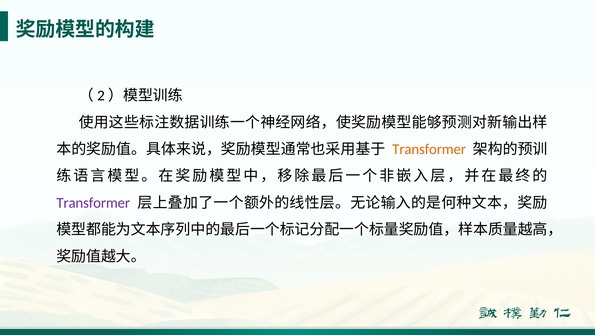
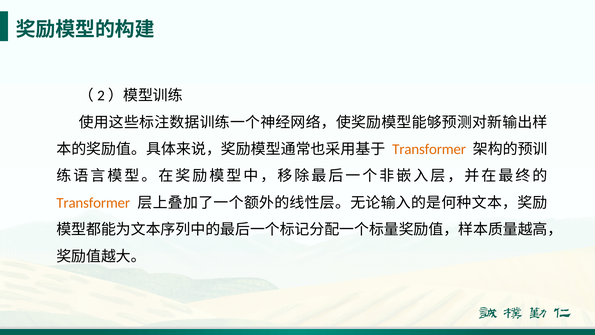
Transformer at (93, 203) colour: purple -> orange
